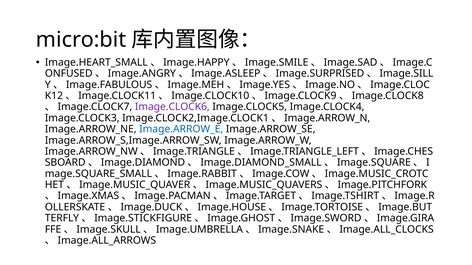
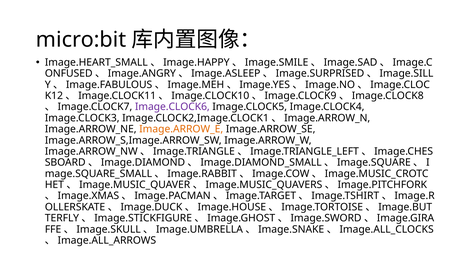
Image.ARROW_E colour: blue -> orange
